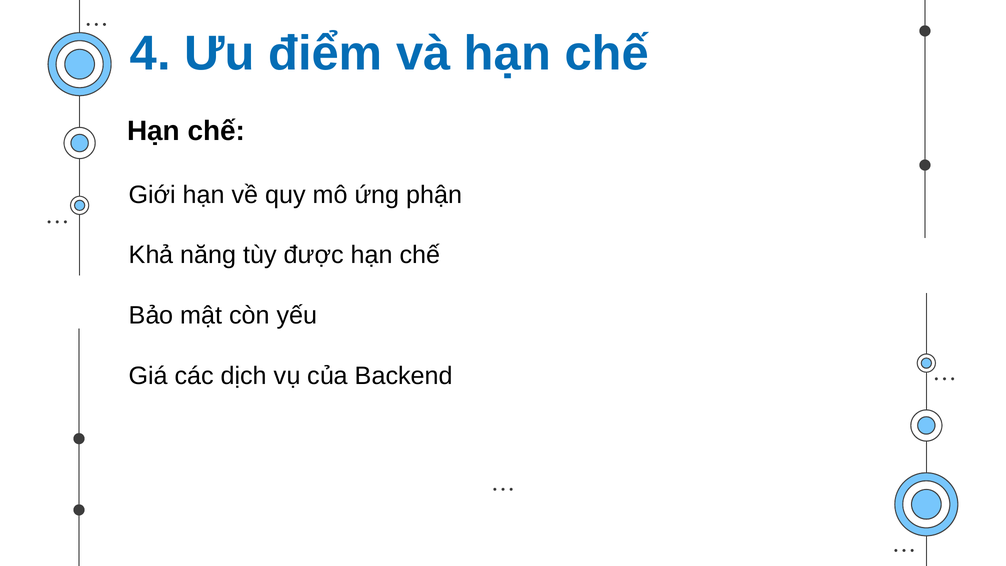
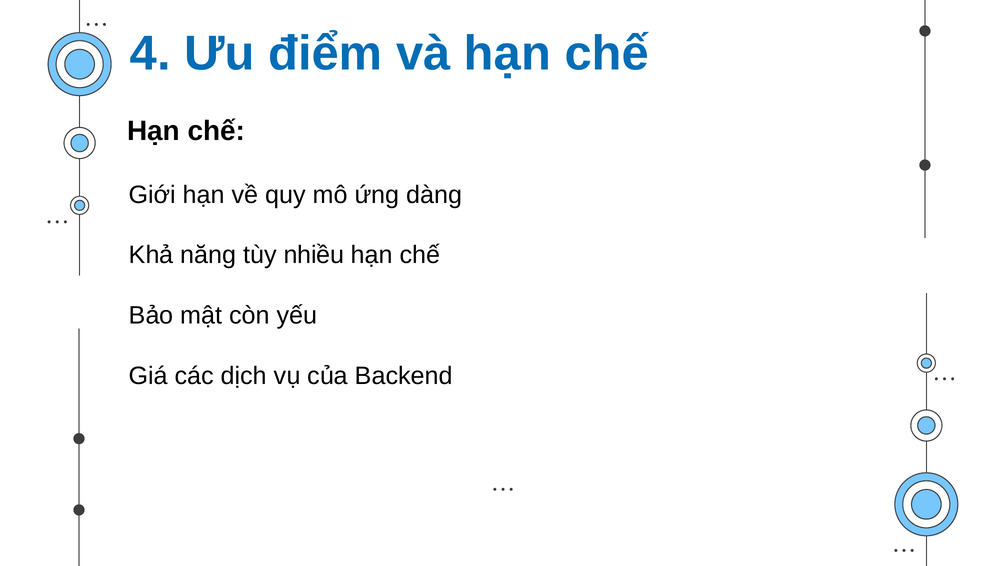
phận: phận -> dàng
được: được -> nhiều
